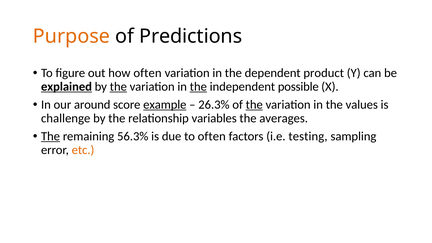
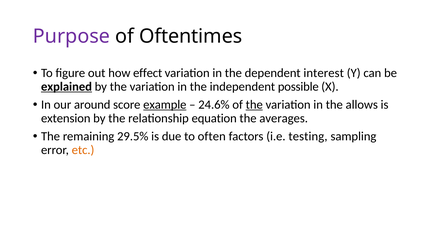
Purpose colour: orange -> purple
Predictions: Predictions -> Oftentimes
how often: often -> effect
product: product -> interest
the at (118, 87) underline: present -> none
the at (198, 87) underline: present -> none
26.3%: 26.3% -> 24.6%
values: values -> allows
challenge: challenge -> extension
variables: variables -> equation
The at (51, 136) underline: present -> none
56.3%: 56.3% -> 29.5%
